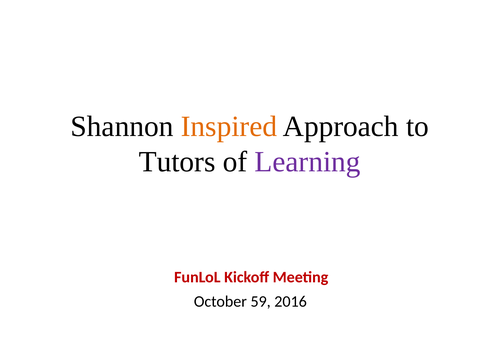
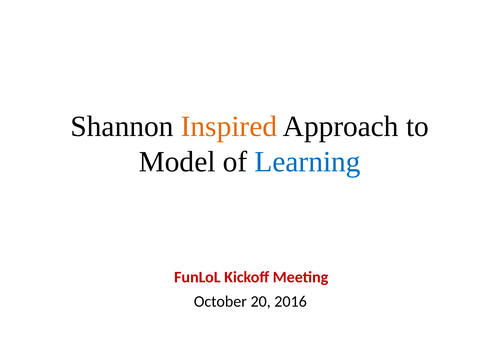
Tutors: Tutors -> Model
Learning colour: purple -> blue
59: 59 -> 20
